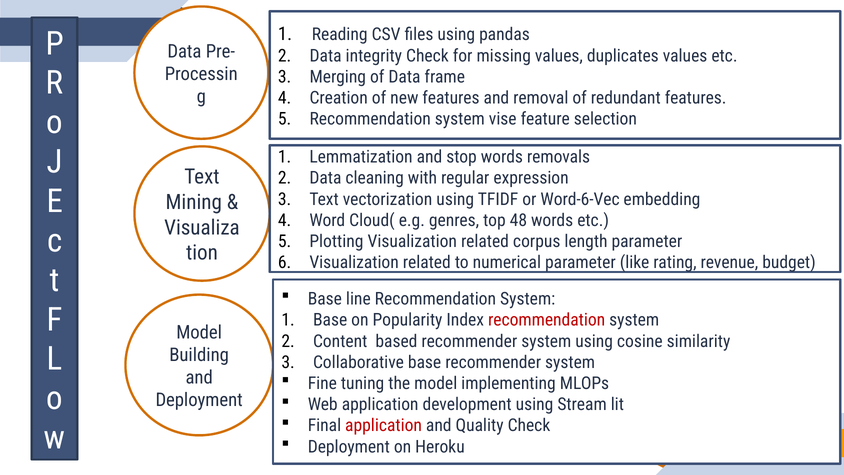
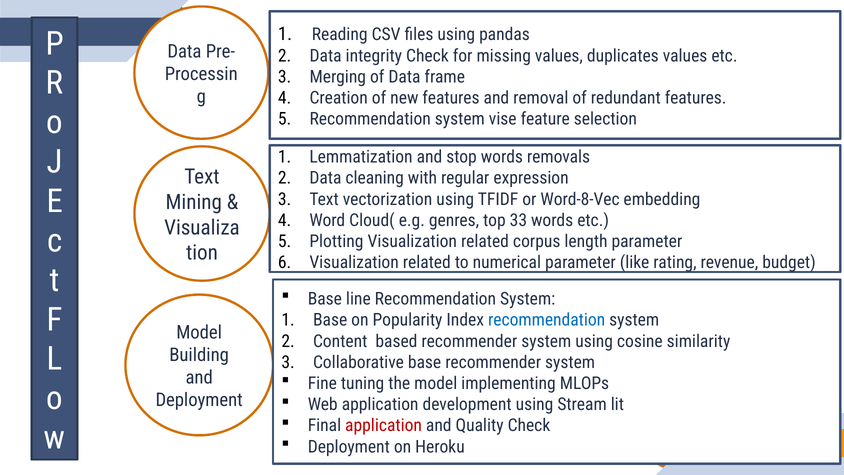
Word-6-Vec: Word-6-Vec -> Word-8-Vec
48: 48 -> 33
recommendation at (547, 320) colour: red -> blue
